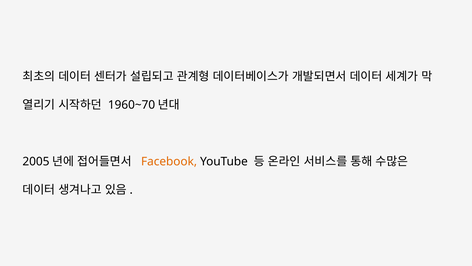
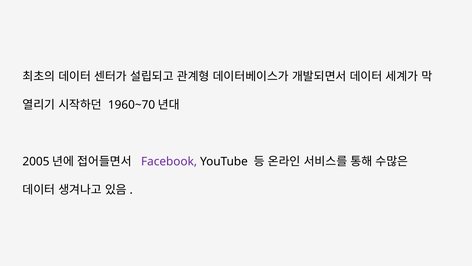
Facebook colour: orange -> purple
